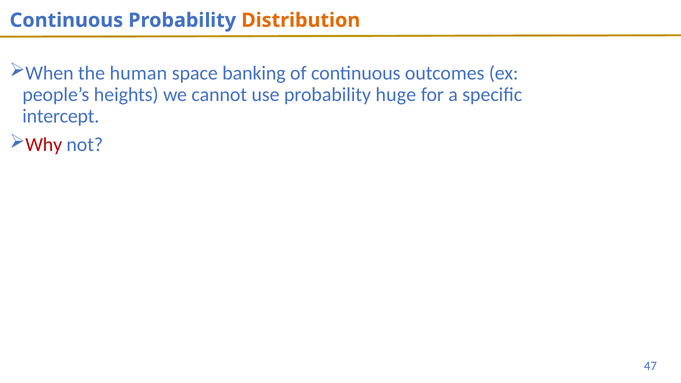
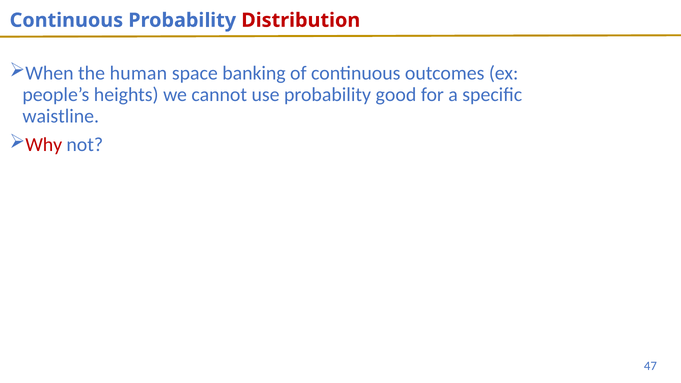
Distribution colour: orange -> red
huge: huge -> good
intercept: intercept -> waistline
